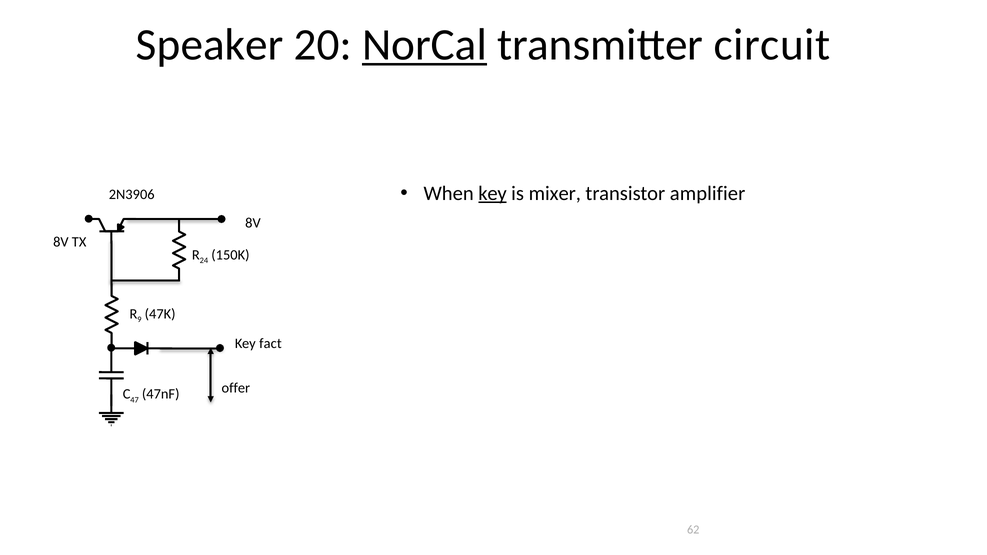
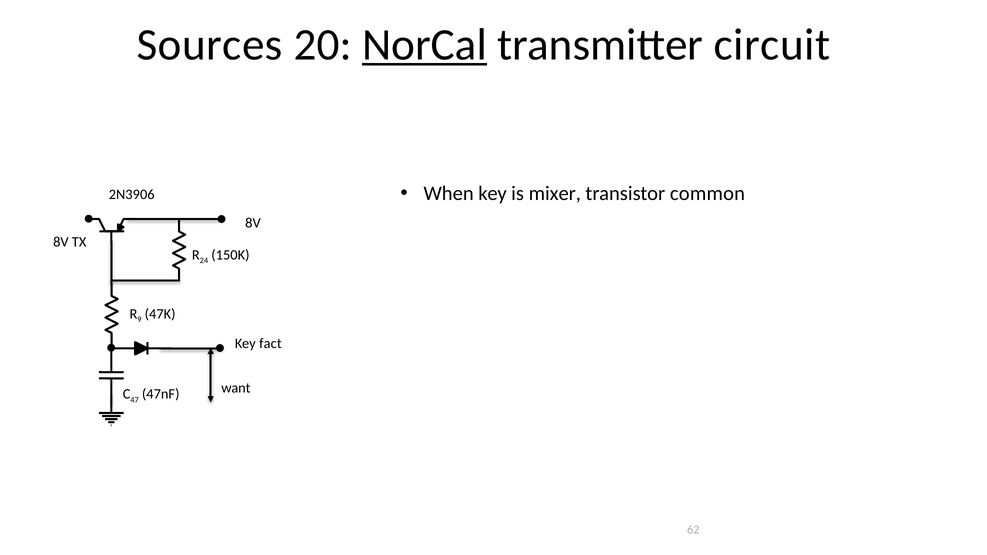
Speaker: Speaker -> Sources
key at (493, 194) underline: present -> none
amplifier: amplifier -> common
offer: offer -> want
